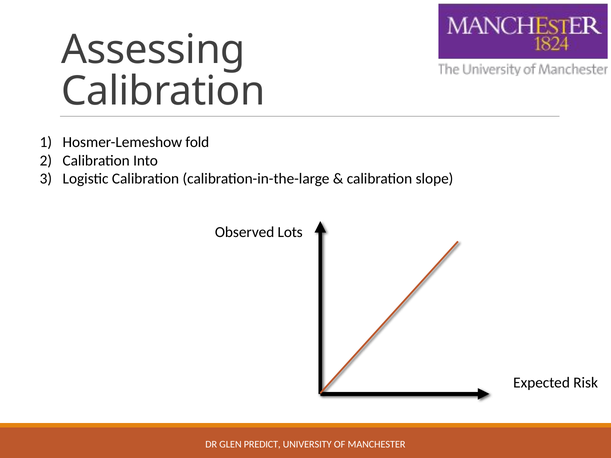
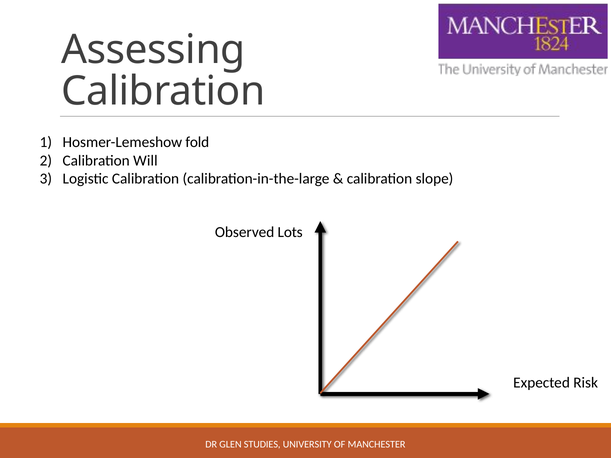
Into: Into -> Will
PREDICT: PREDICT -> STUDIES
